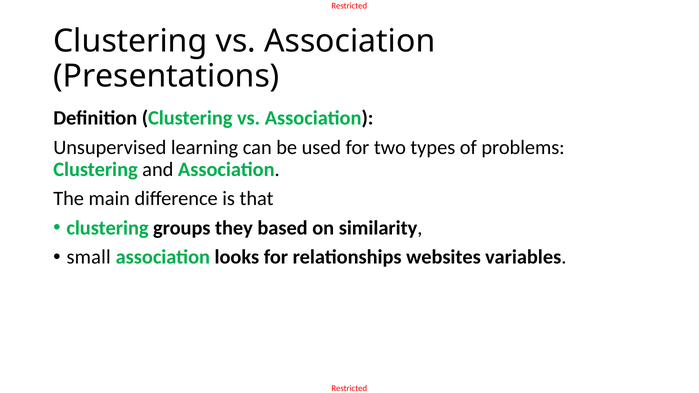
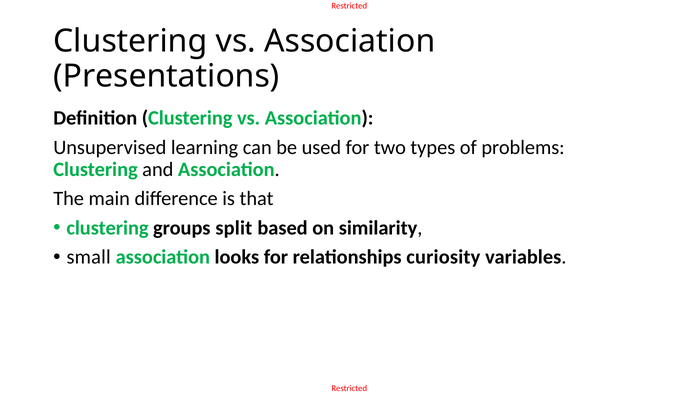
they: they -> split
websites: websites -> curiosity
